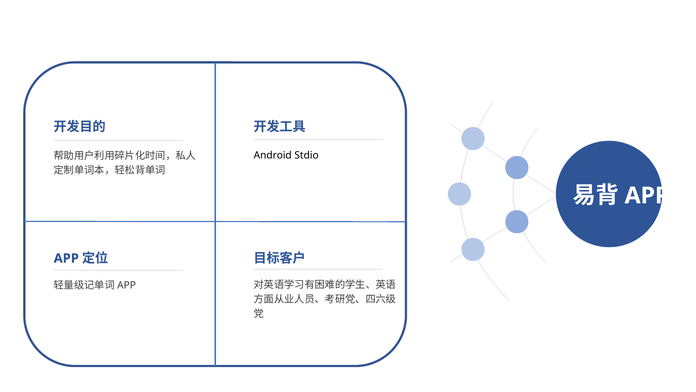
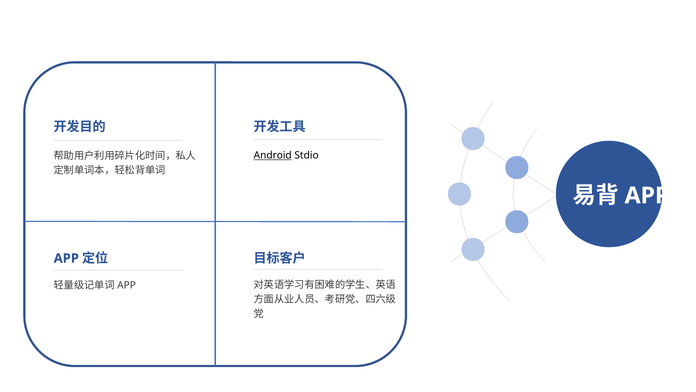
Android underline: none -> present
